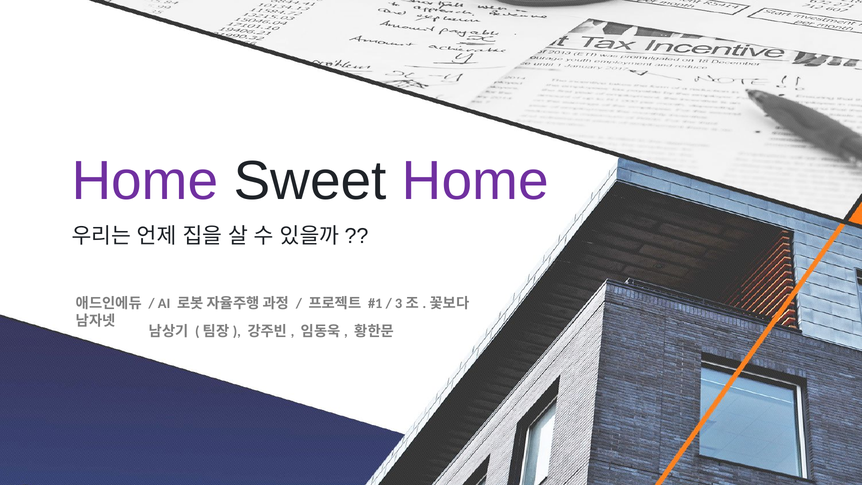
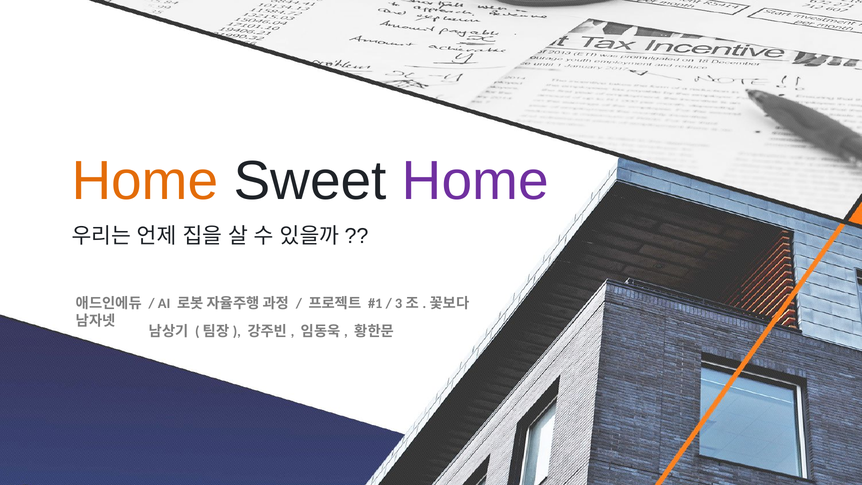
Home at (145, 181) colour: purple -> orange
